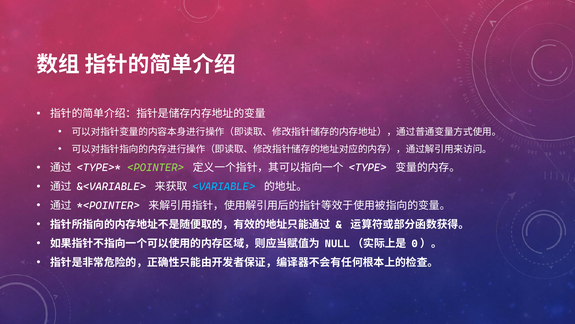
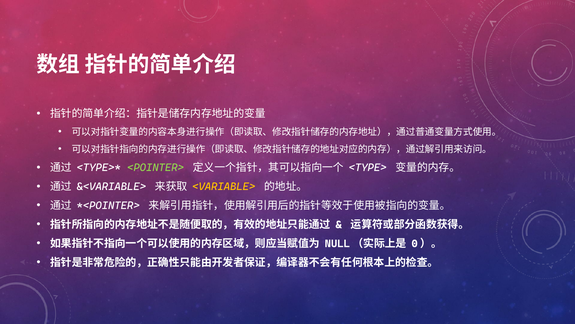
<VARIABLE> colour: light blue -> yellow
